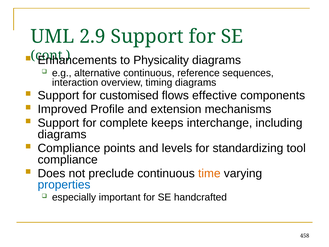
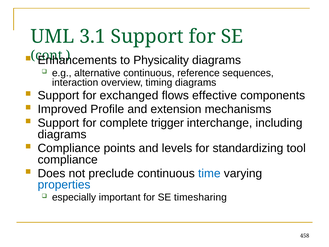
2.9: 2.9 -> 3.1
customised: customised -> exchanged
keeps: keeps -> trigger
time colour: orange -> blue
handcrafted: handcrafted -> timesharing
